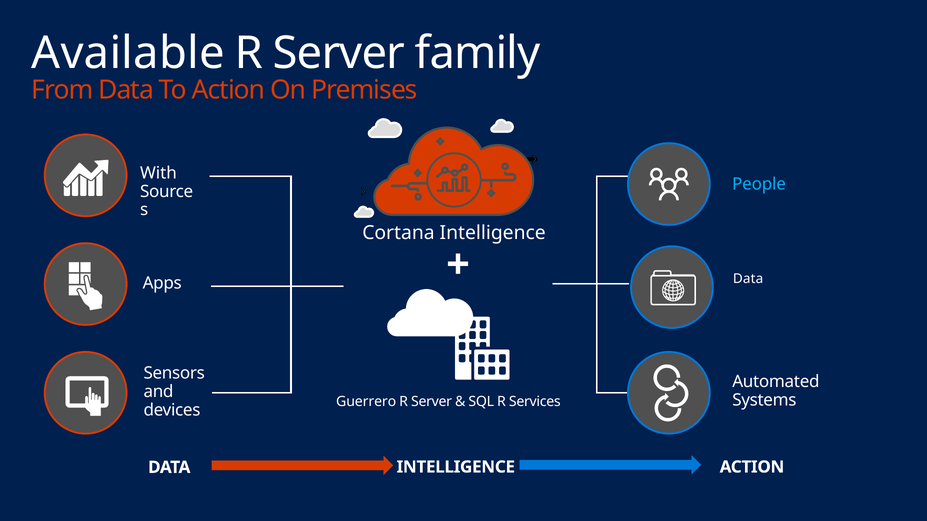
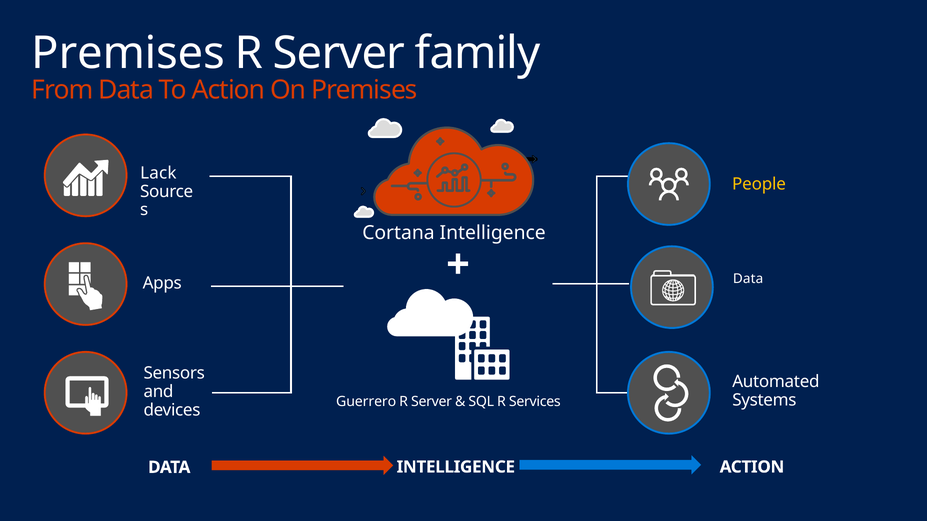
Available at (128, 53): Available -> Premises
With: With -> Lack
People colour: light blue -> yellow
